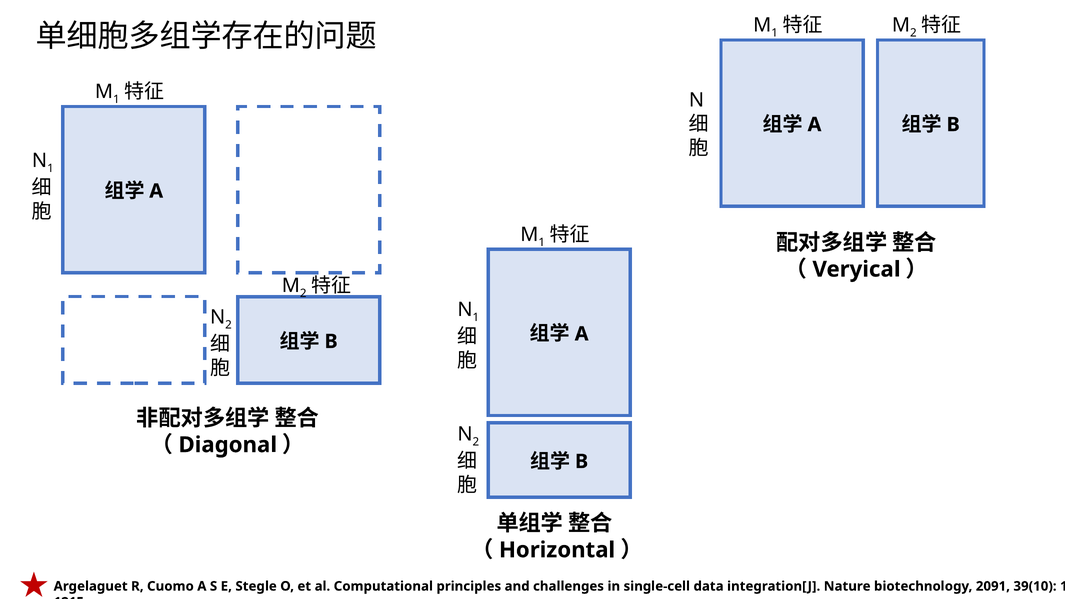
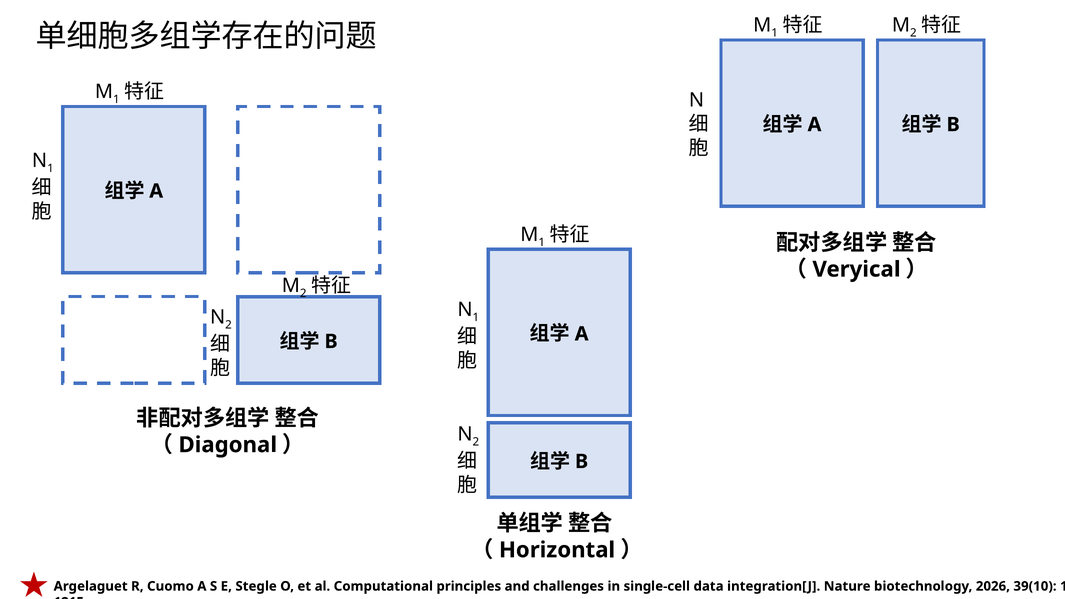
2091: 2091 -> 2026
